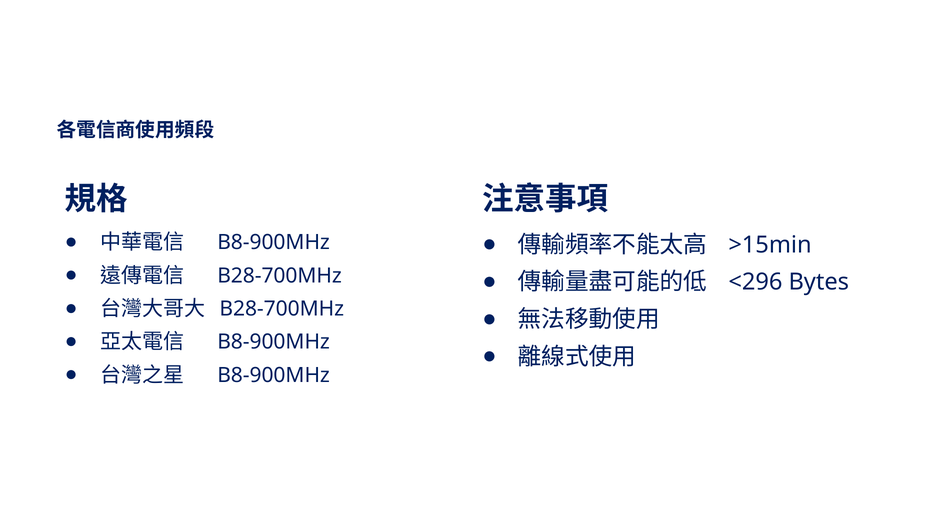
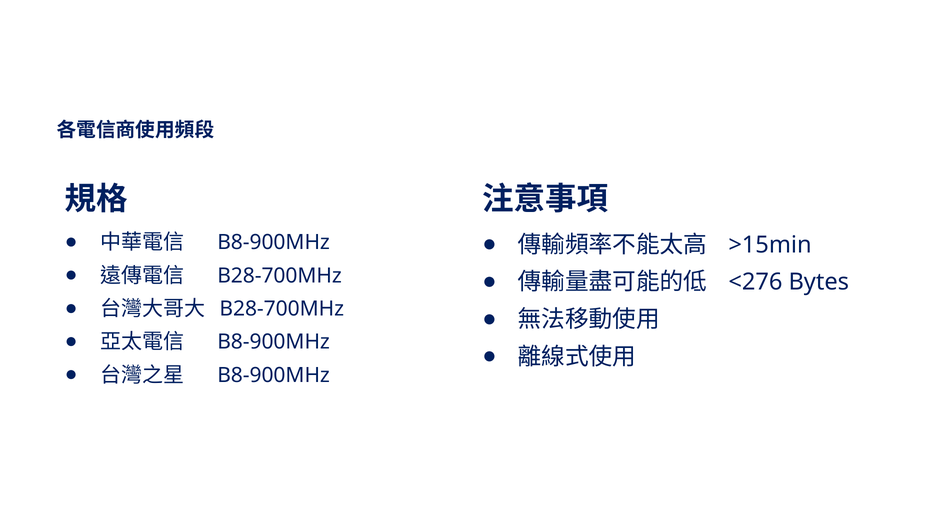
<296: <296 -> <276
